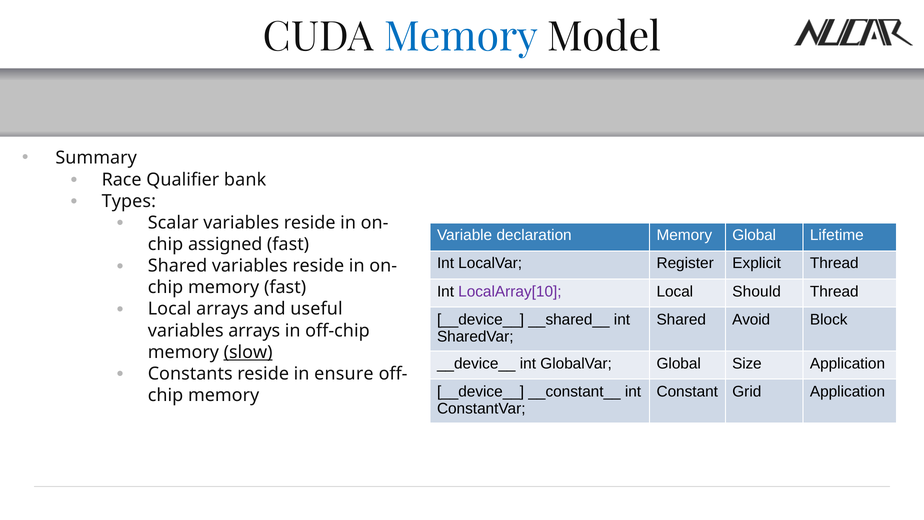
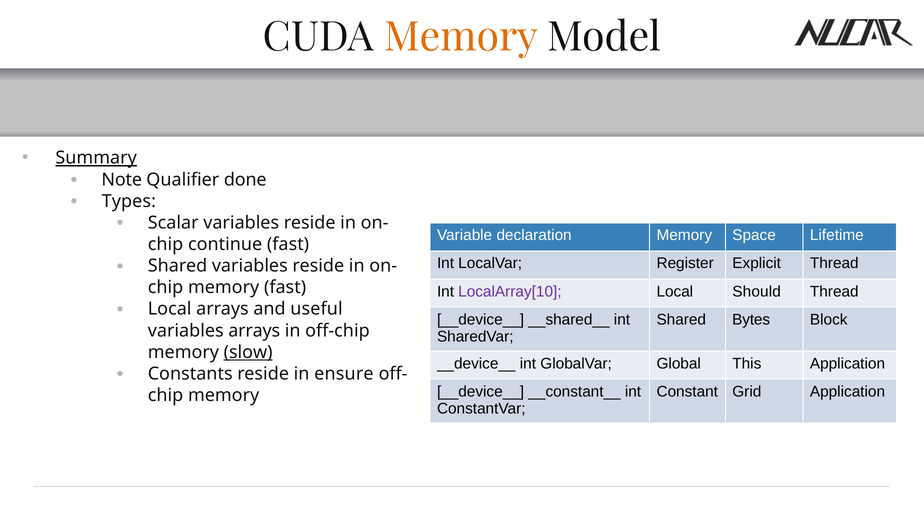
Memory at (461, 37) colour: blue -> orange
Summary underline: none -> present
Race: Race -> Note
bank: bank -> done
Memory Global: Global -> Space
assigned: assigned -> continue
Avoid: Avoid -> Bytes
Size: Size -> This
